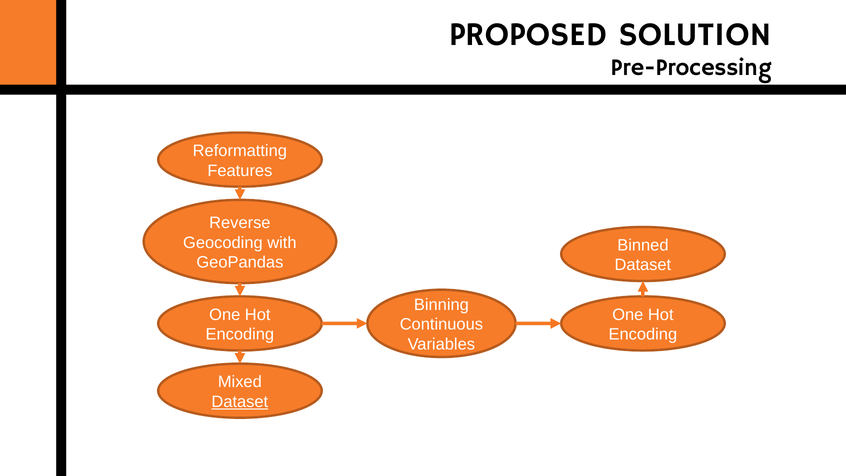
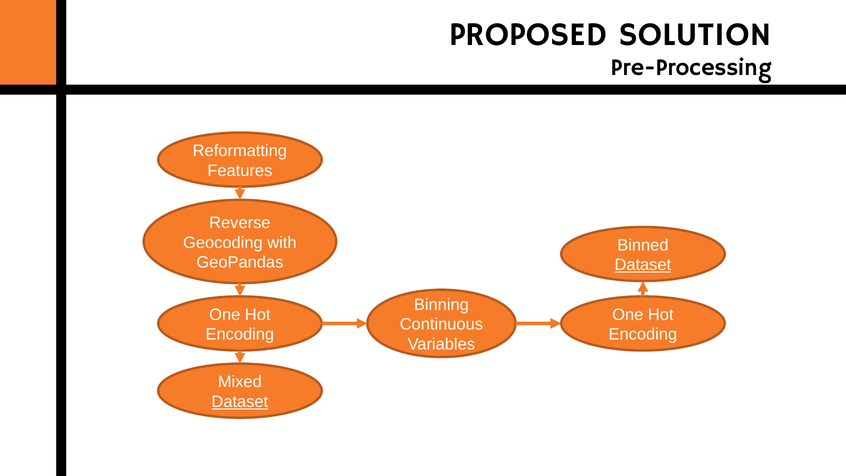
Dataset at (643, 265) underline: none -> present
